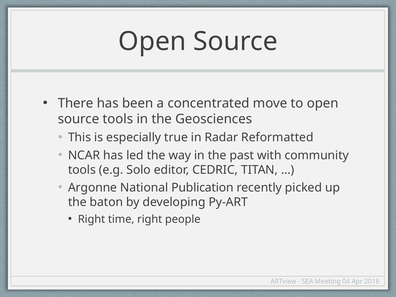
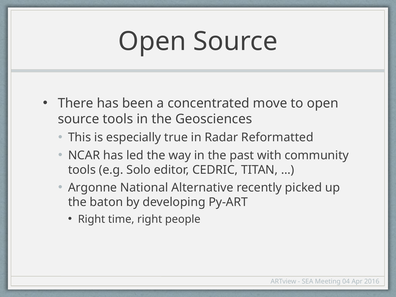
Publication: Publication -> Alternative
